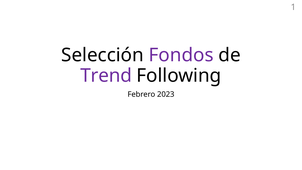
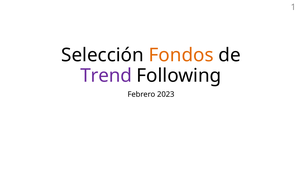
Fondos colour: purple -> orange
